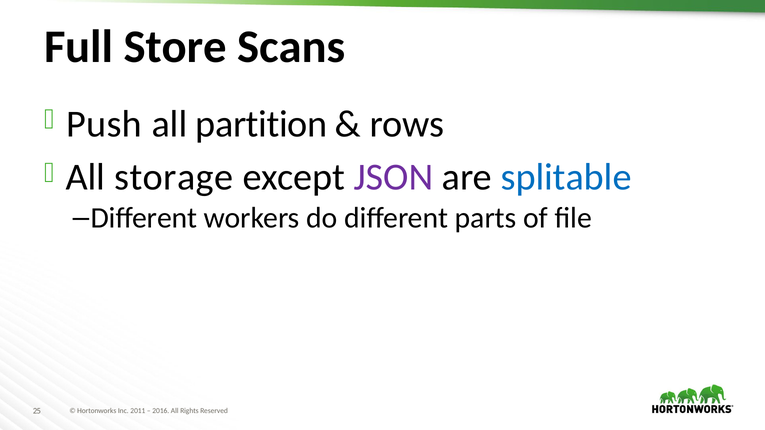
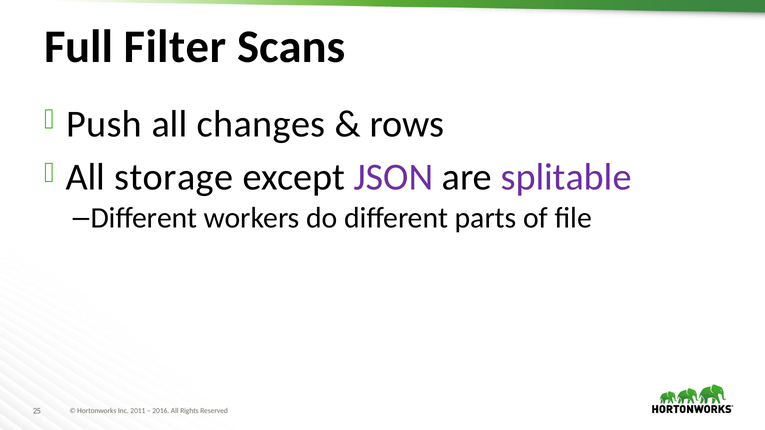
Store: Store -> Filter
partition: partition -> changes
splitable colour: blue -> purple
